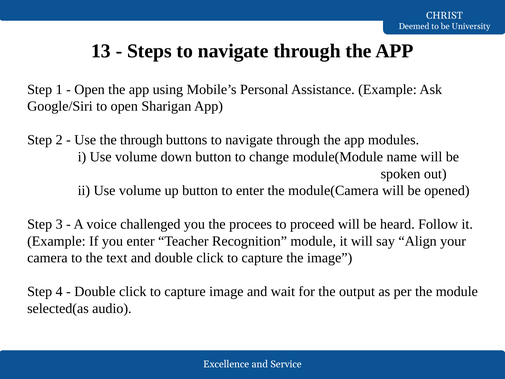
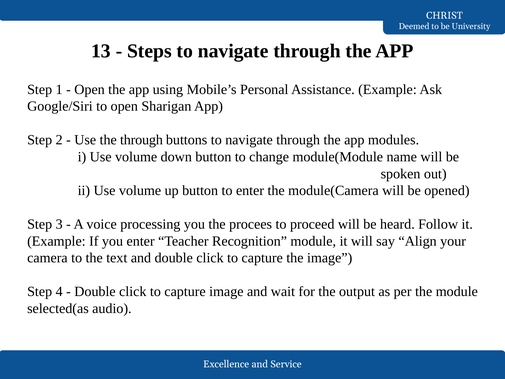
challenged: challenged -> processing
